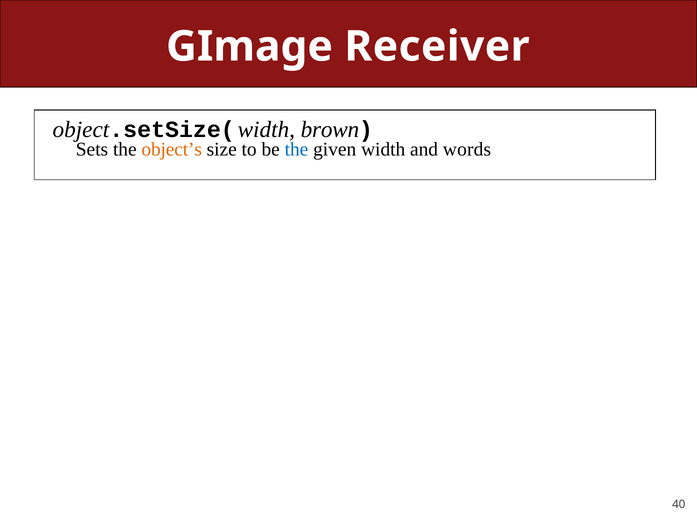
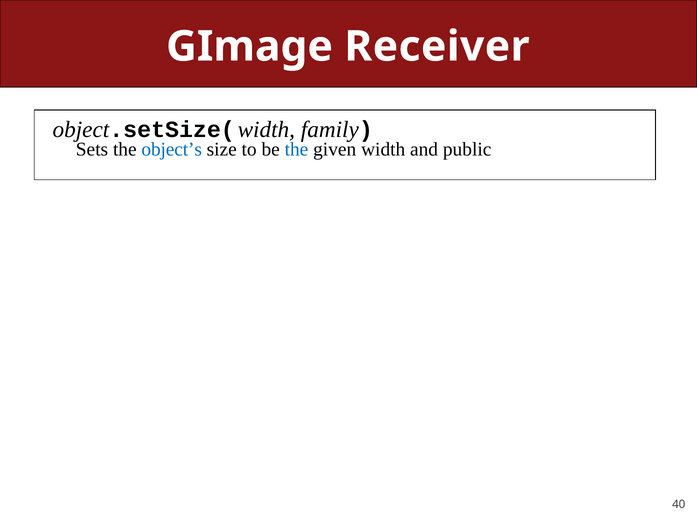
brown: brown -> family
object’s colour: orange -> blue
words: words -> public
